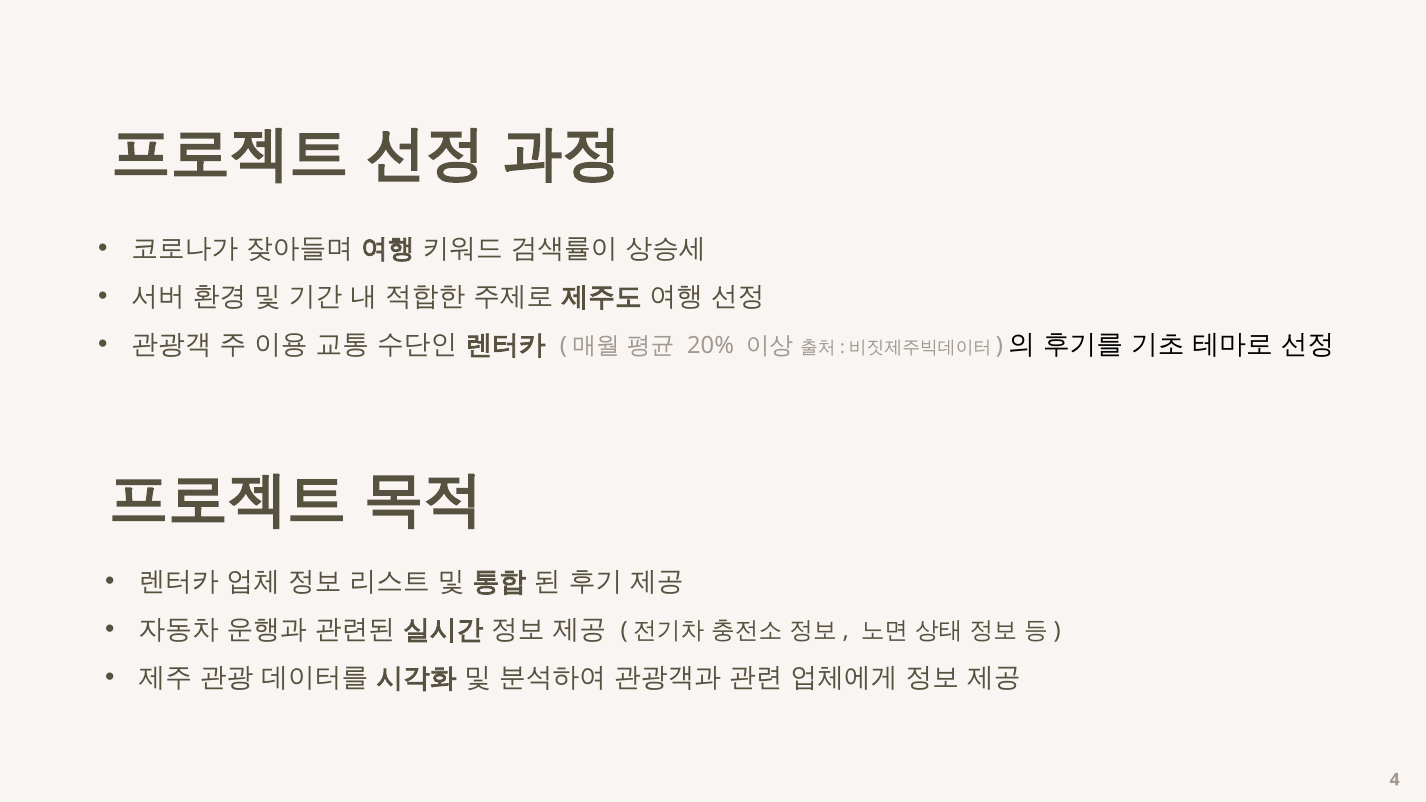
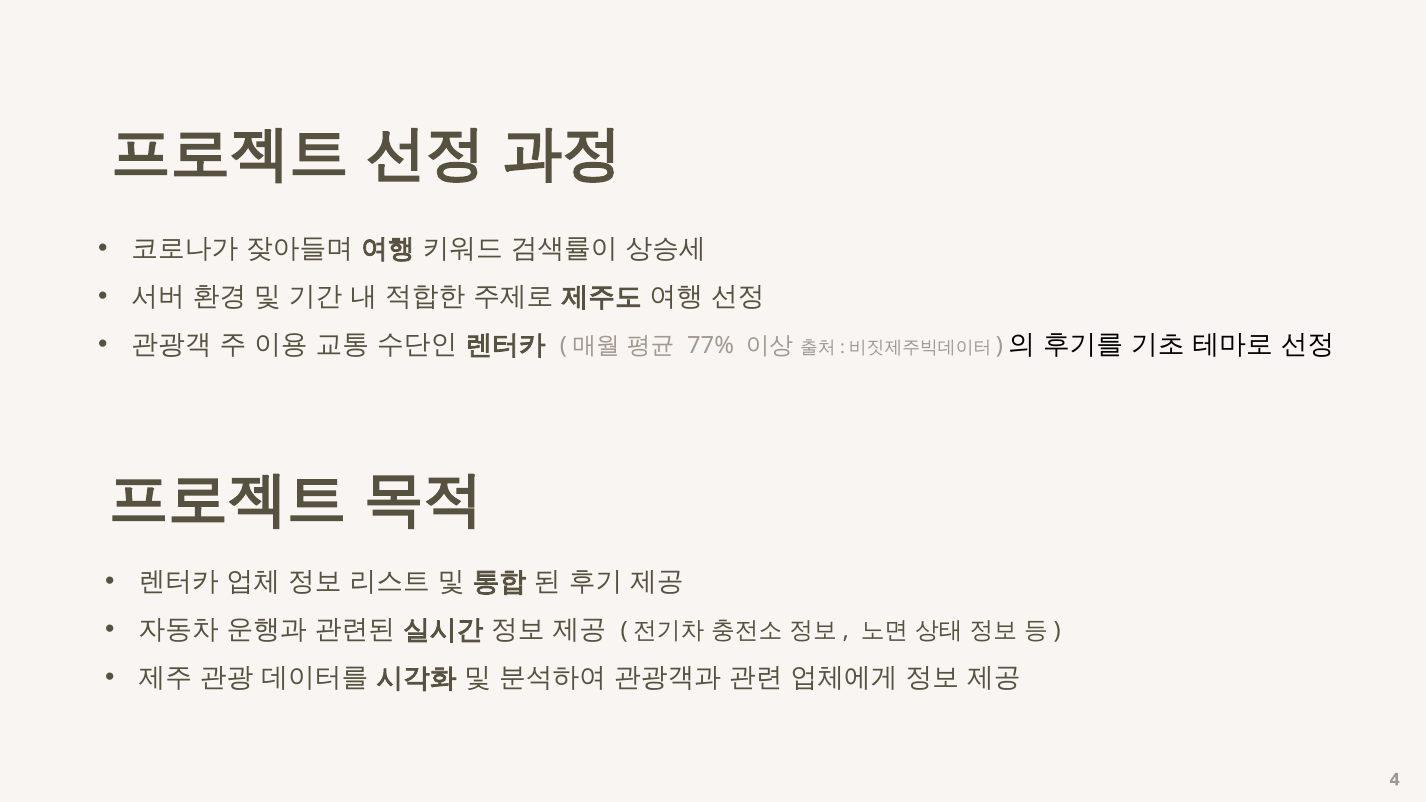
20%: 20% -> 77%
